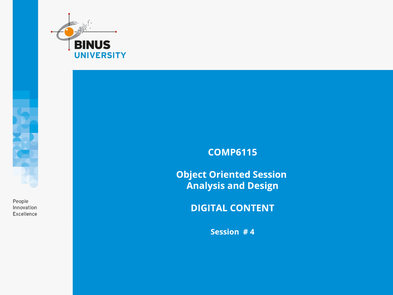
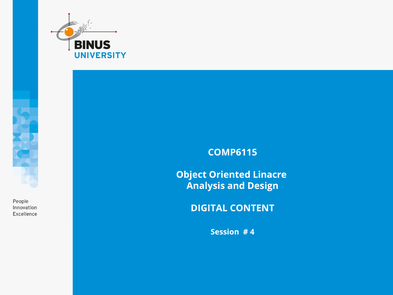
Oriented Session: Session -> Linacre
